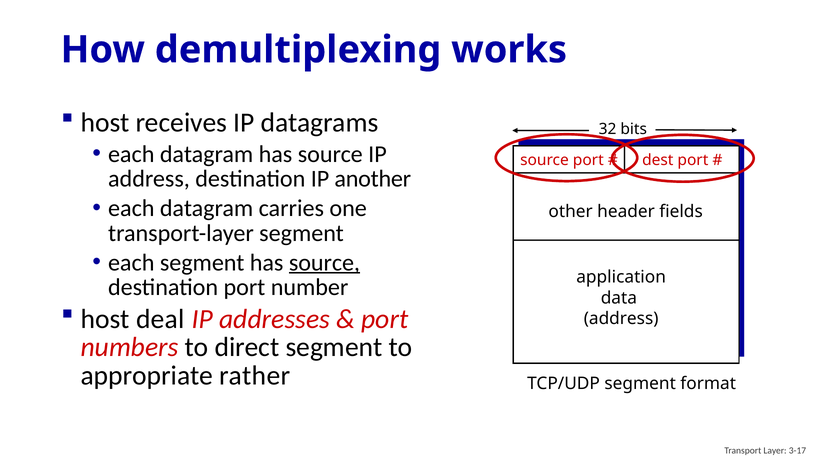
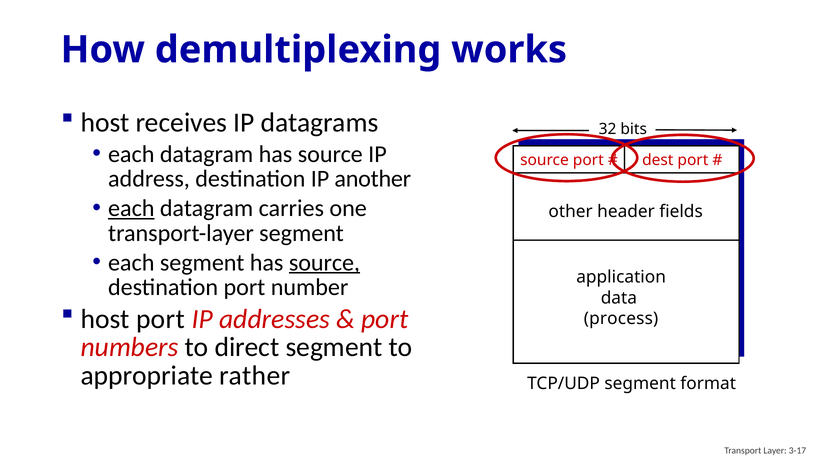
each at (131, 208) underline: none -> present
host deal: deal -> port
address at (621, 319): address -> process
